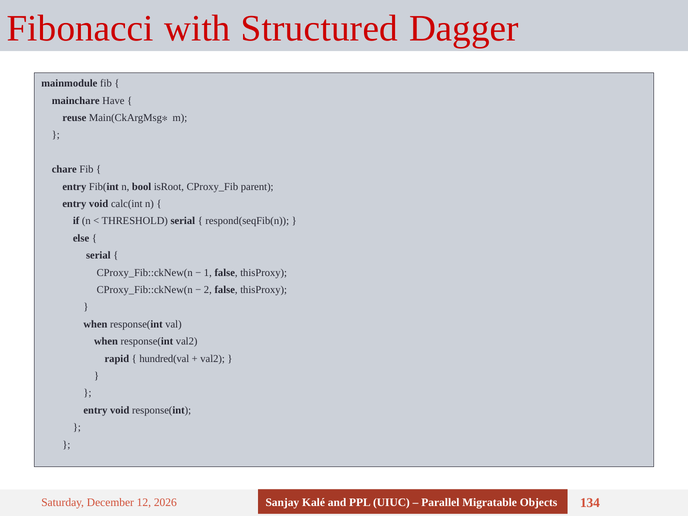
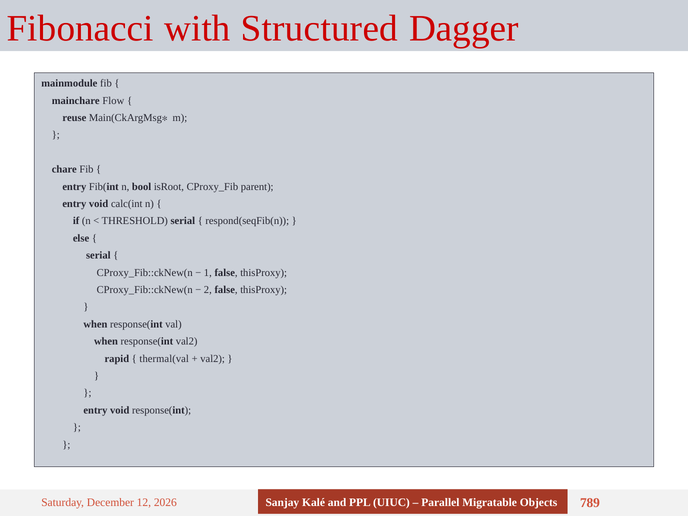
Have: Have -> Flow
hundred(val: hundred(val -> thermal(val
134: 134 -> 789
